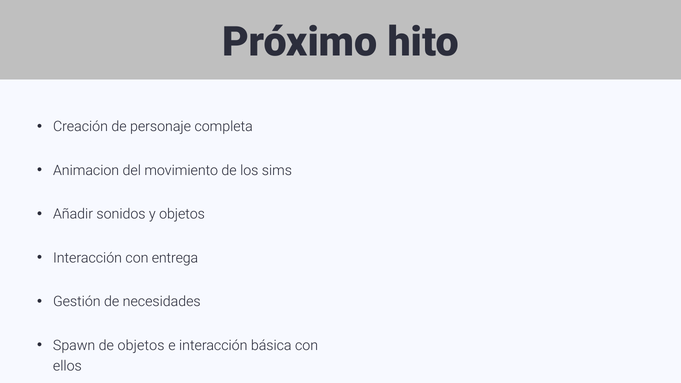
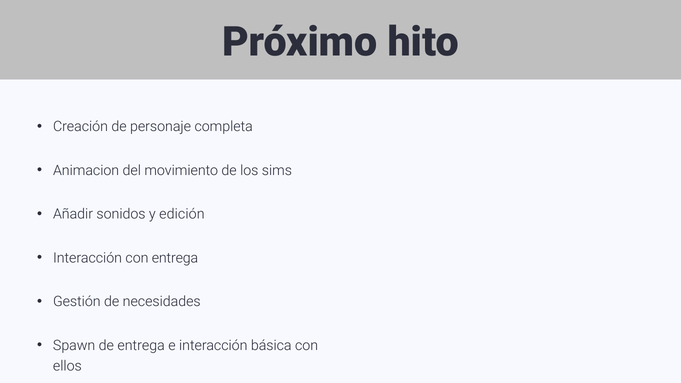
y objetos: objetos -> edición
de objetos: objetos -> entrega
